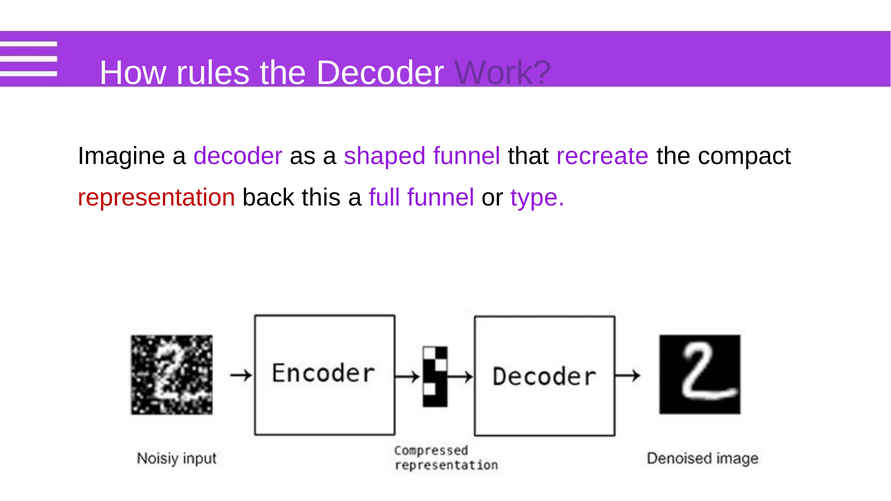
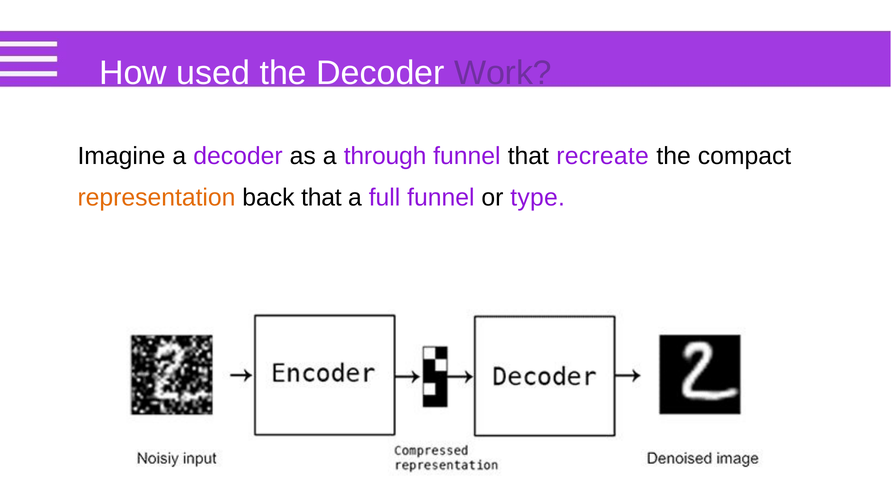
rules: rules -> used
shaped: shaped -> through
representation colour: red -> orange
back this: this -> that
